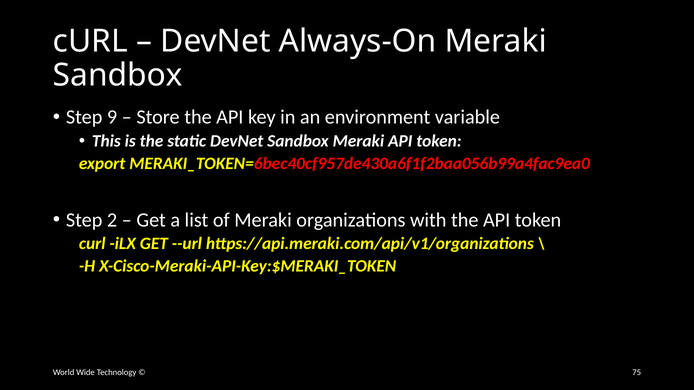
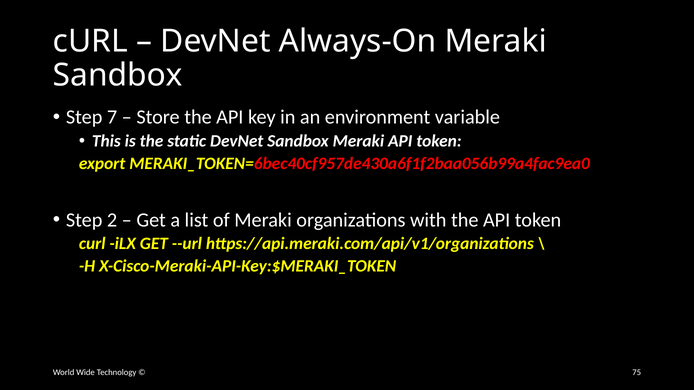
9: 9 -> 7
